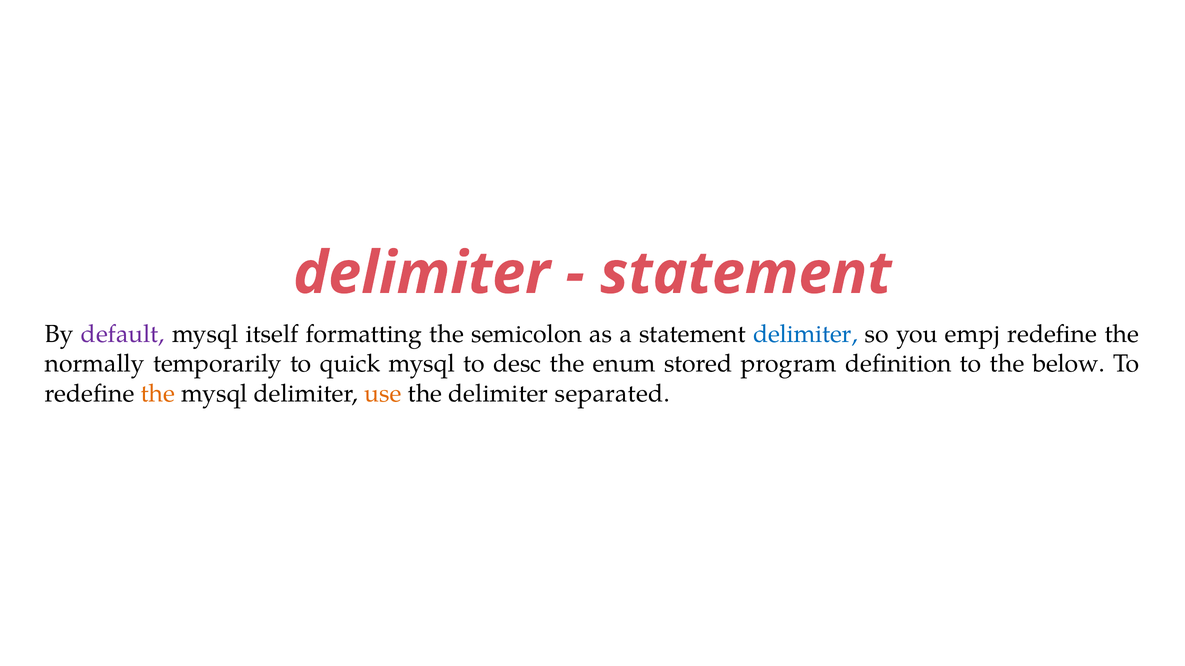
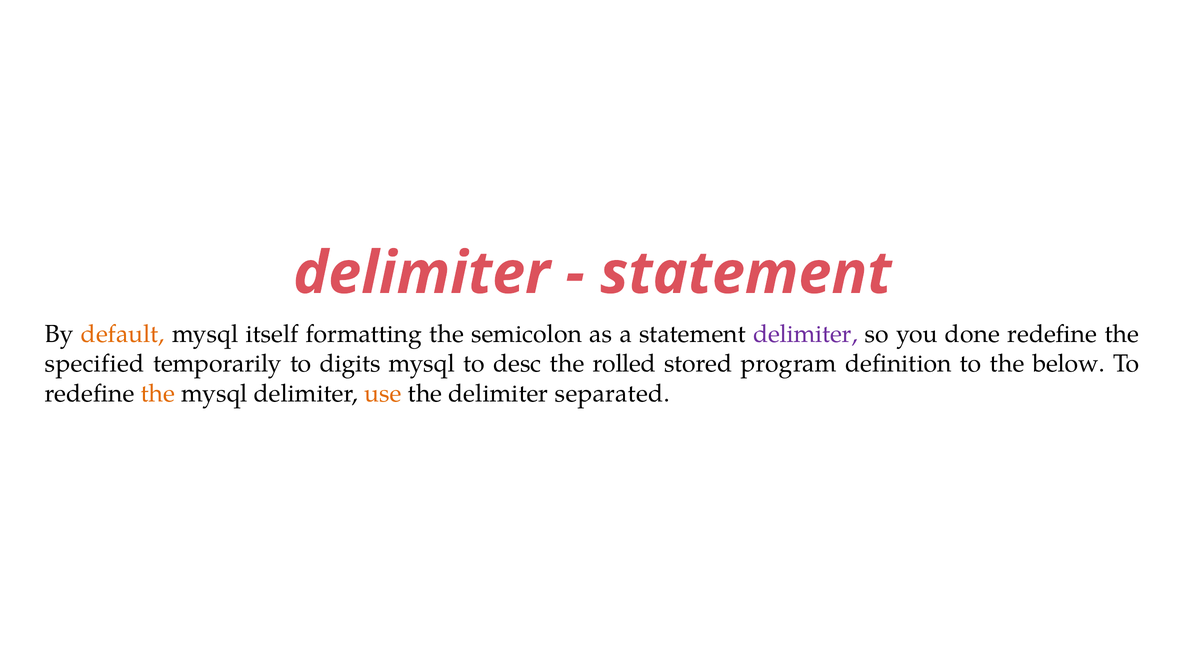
default colour: purple -> orange
delimiter at (806, 334) colour: blue -> purple
empj: empj -> done
normally: normally -> specified
quick: quick -> digits
enum: enum -> rolled
